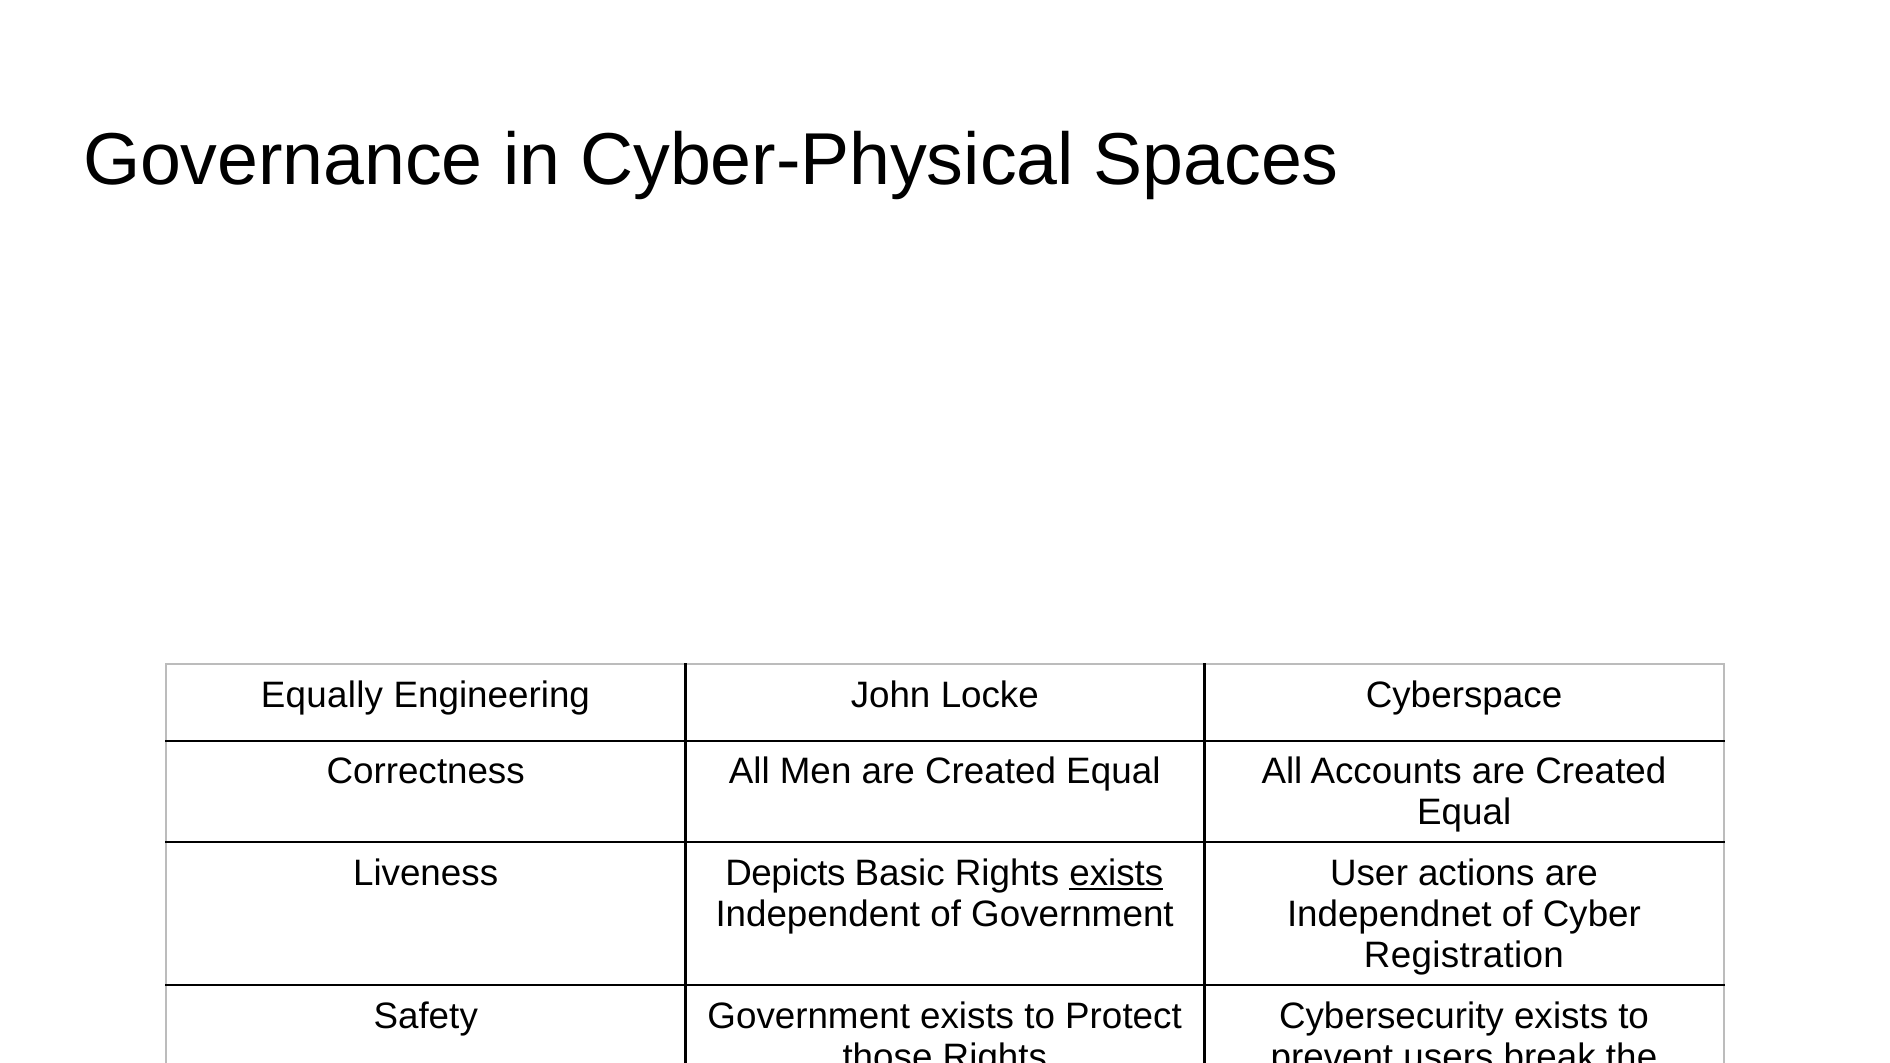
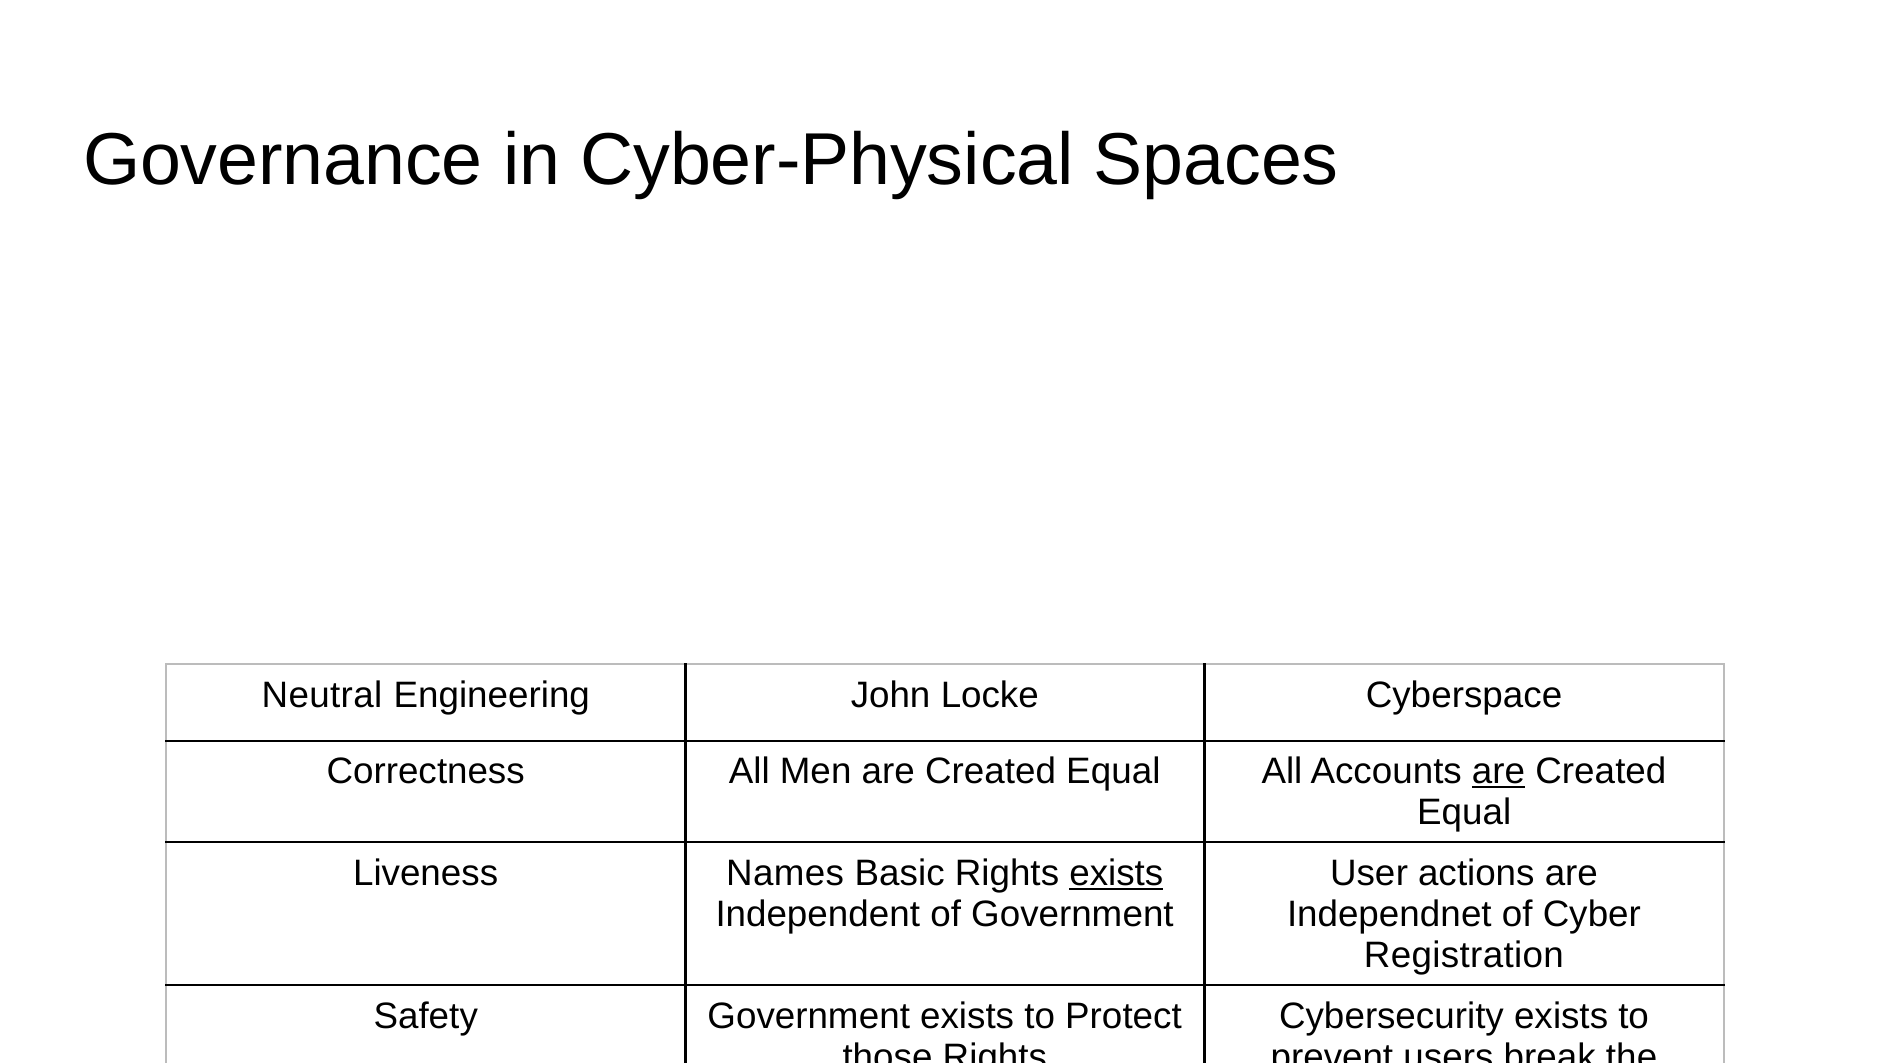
Equally at (322, 695): Equally -> Neutral
are at (1499, 772) underline: none -> present
Depicts: Depicts -> Names
